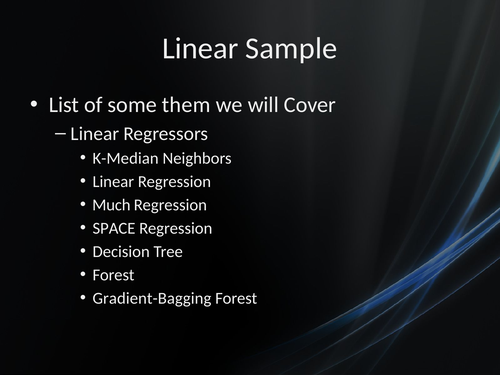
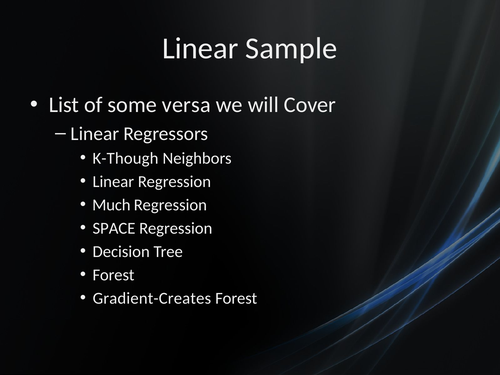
them: them -> versa
K-Median: K-Median -> K-Though
Gradient-Bagging: Gradient-Bagging -> Gradient-Creates
